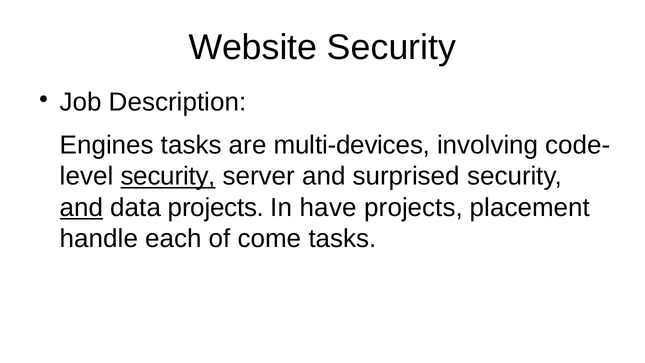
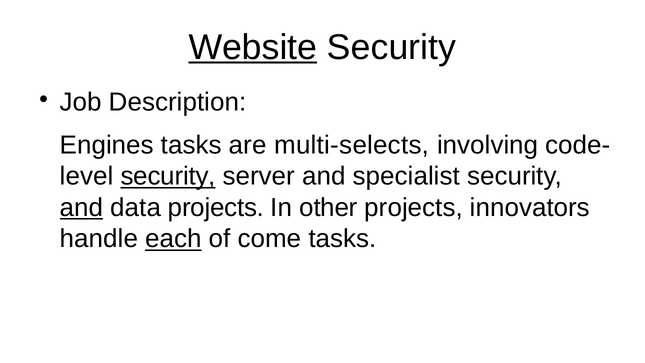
Website underline: none -> present
multi-devices: multi-devices -> multi-selects
surprised: surprised -> specialist
have: have -> other
placement: placement -> innovators
each underline: none -> present
